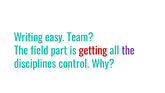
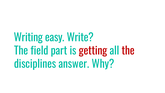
Team: Team -> Write
the at (128, 51) colour: purple -> red
control: control -> answer
